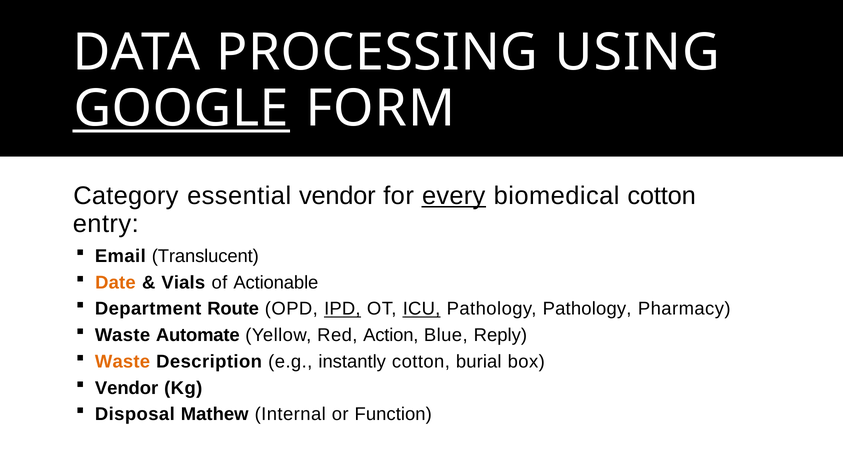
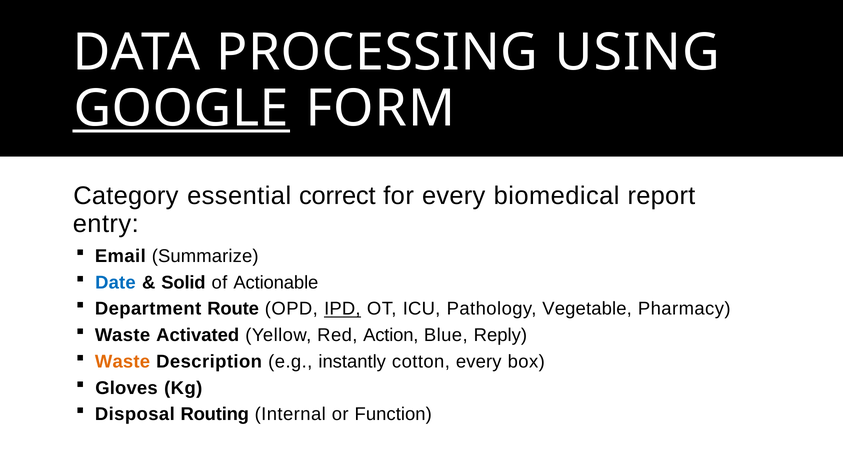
essential vendor: vendor -> correct
every at (454, 196) underline: present -> none
biomedical cotton: cotton -> report
Translucent: Translucent -> Summarize
Date colour: orange -> blue
Vials: Vials -> Solid
ICU underline: present -> none
Pathology Pathology: Pathology -> Vegetable
Automate: Automate -> Activated
cotton burial: burial -> every
Vendor at (127, 388): Vendor -> Gloves
Mathew: Mathew -> Routing
